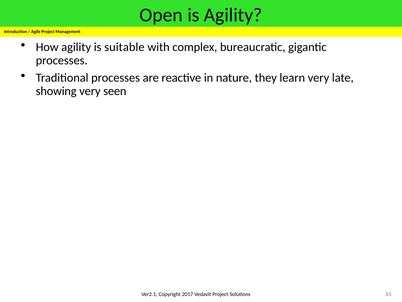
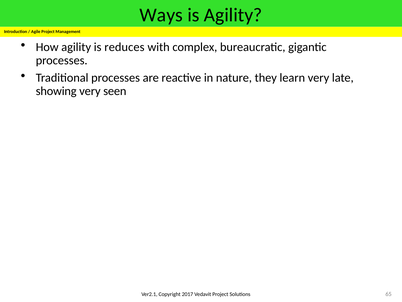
Open: Open -> Ways
suitable: suitable -> reduces
